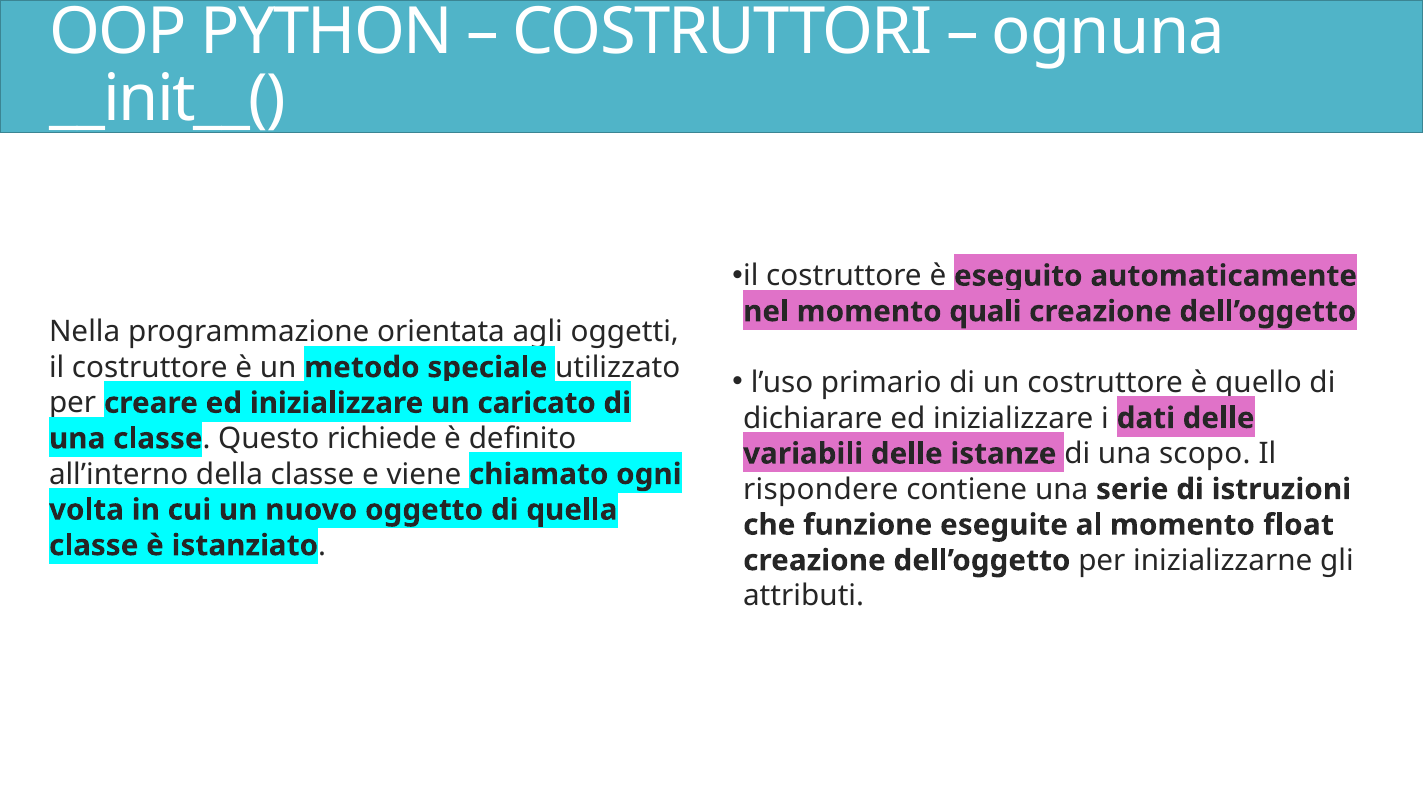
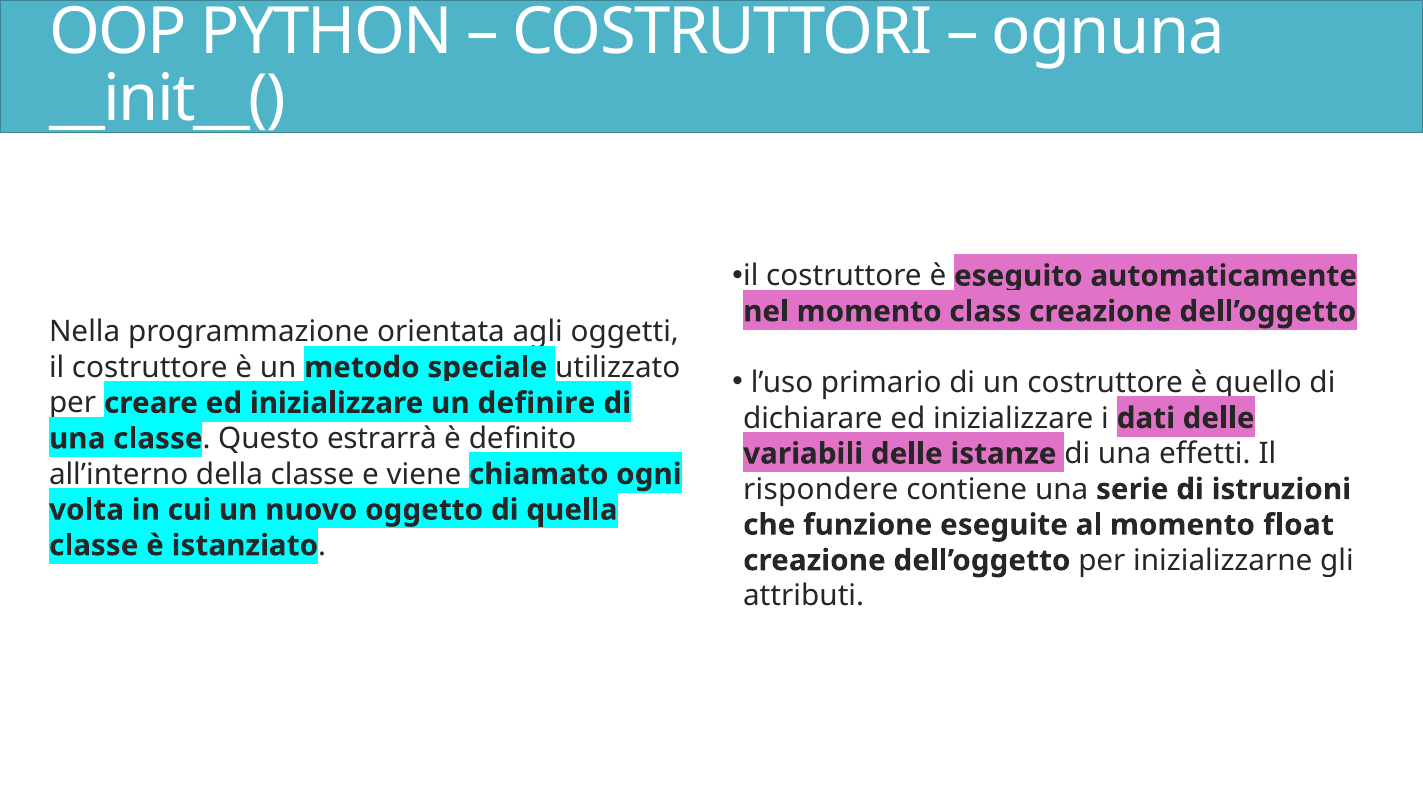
quali: quali -> class
caricato: caricato -> definire
richiede: richiede -> estrarrà
scopo: scopo -> effetti
